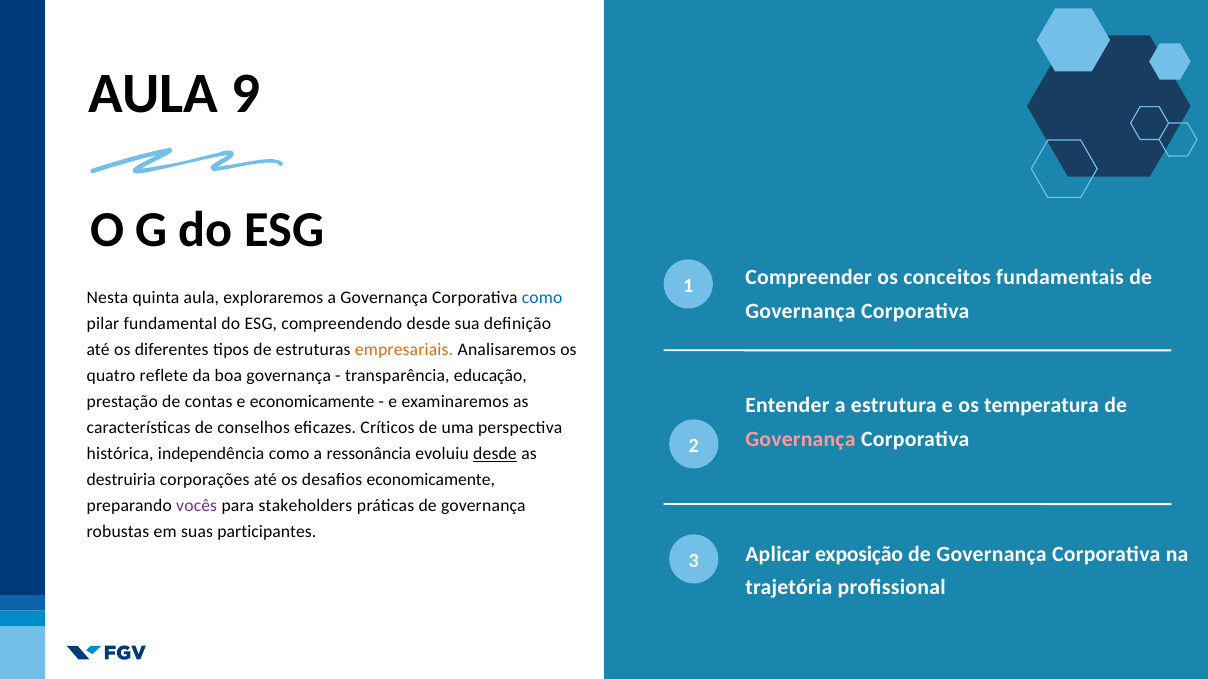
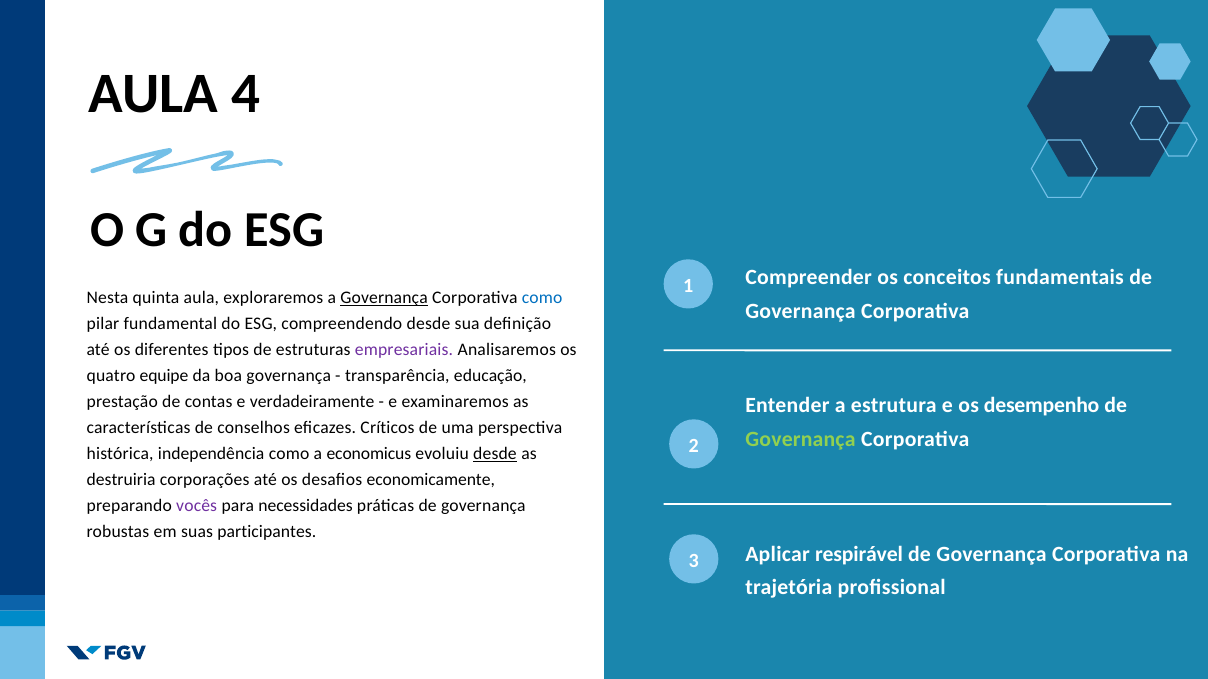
9: 9 -> 4
Governança at (384, 298) underline: none -> present
empresariais colour: orange -> purple
reflete: reflete -> equipe
e economicamente: economicamente -> verdadeiramente
temperatura: temperatura -> desempenho
Governança at (800, 439) colour: pink -> light green
ressonância: ressonância -> economicus
stakeholders: stakeholders -> necessidades
exposição: exposição -> respirável
